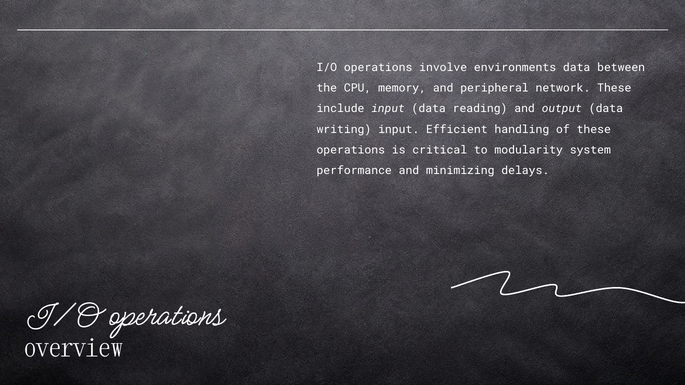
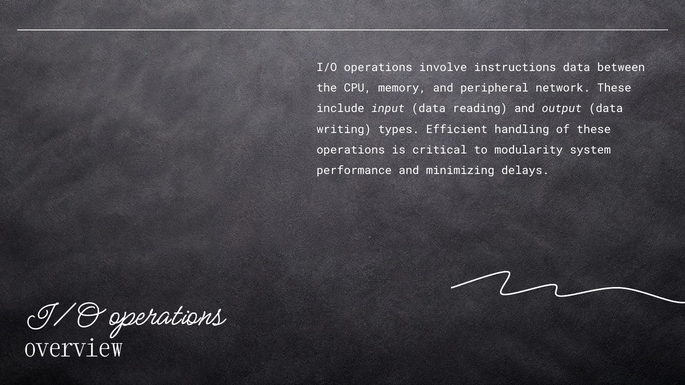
environments: environments -> instructions
writing input: input -> types
